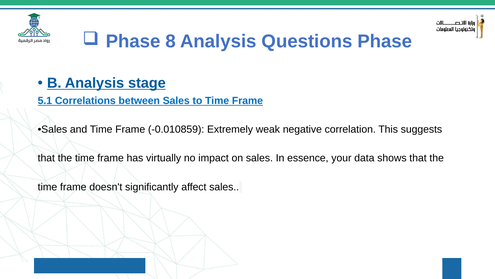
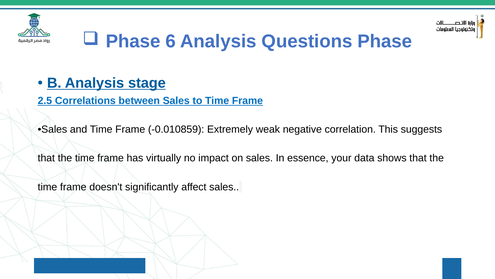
8: 8 -> 6
5.1: 5.1 -> 2.5
